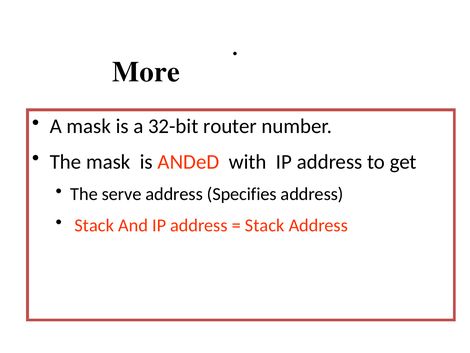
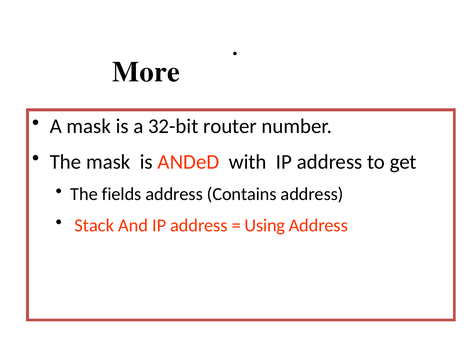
serve: serve -> fields
Specifies: Specifies -> Contains
Stack at (265, 225): Stack -> Using
